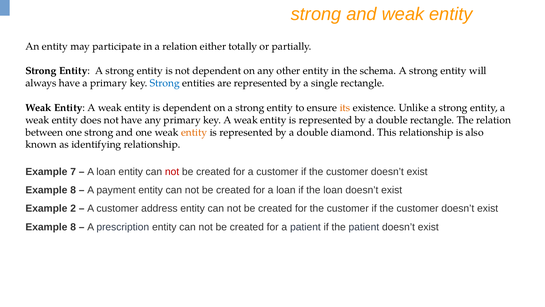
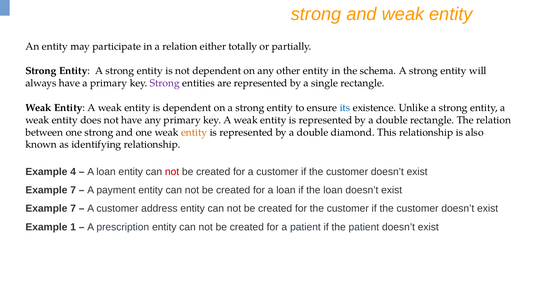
Strong at (165, 83) colour: blue -> purple
its colour: orange -> blue
7: 7 -> 4
8 at (73, 190): 8 -> 7
2 at (73, 208): 2 -> 7
8 at (73, 227): 8 -> 1
